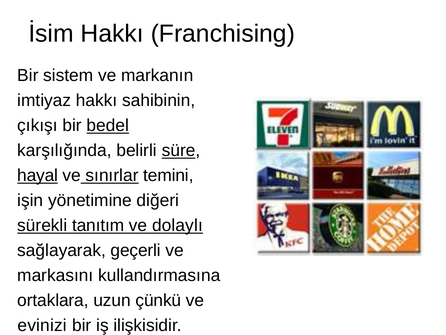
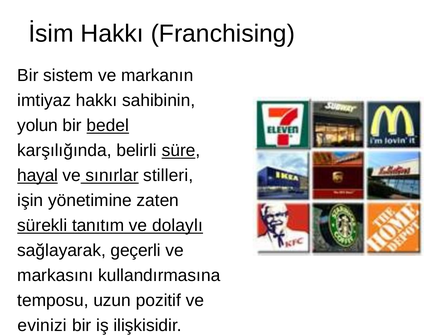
çıkışı: çıkışı -> yolun
temini: temini -> stilleri
diğeri: diğeri -> zaten
ortaklara: ortaklara -> temposu
çünkü: çünkü -> pozitif
